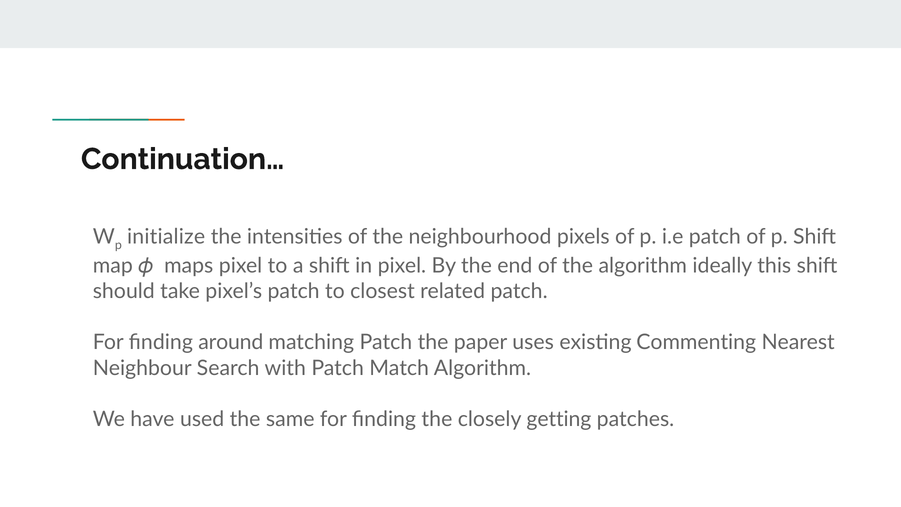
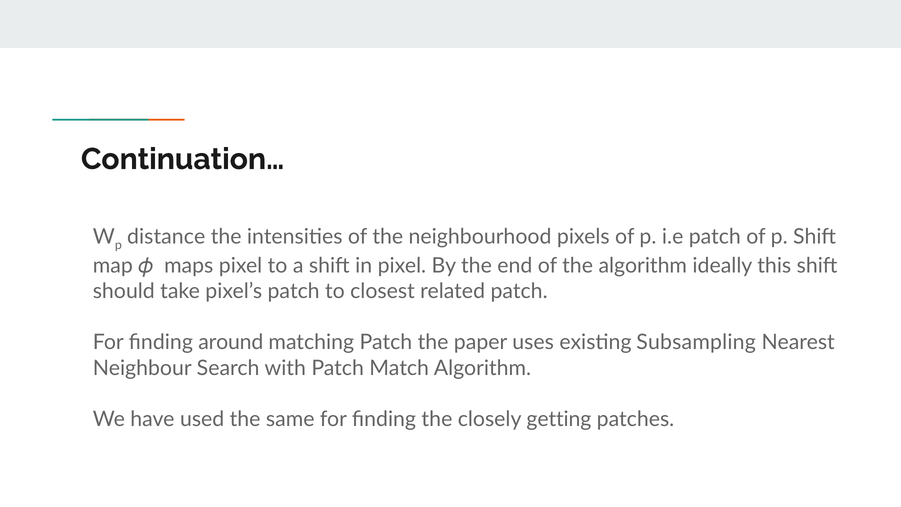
initialize: initialize -> distance
Commenting: Commenting -> Subsampling
